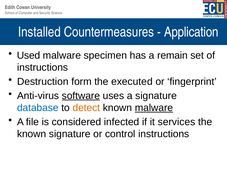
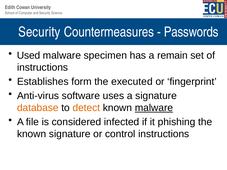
Installed at (39, 32): Installed -> Security
Application: Application -> Passwords
Destruction: Destruction -> Establishes
software underline: present -> none
database colour: blue -> orange
services: services -> phishing
